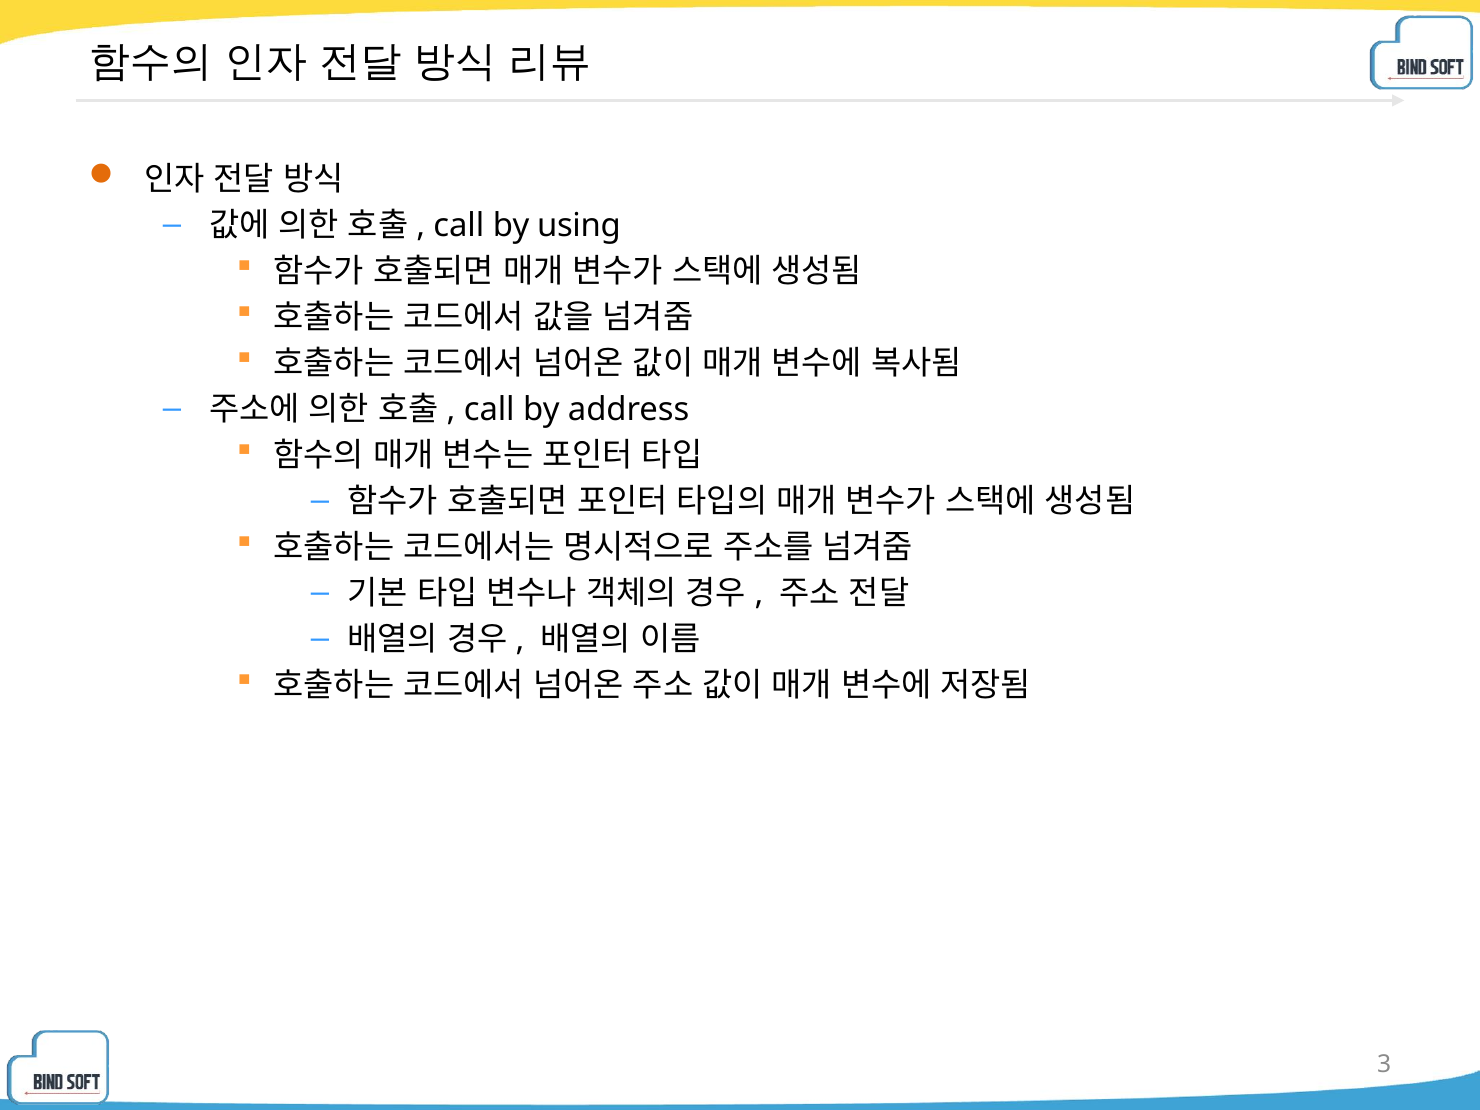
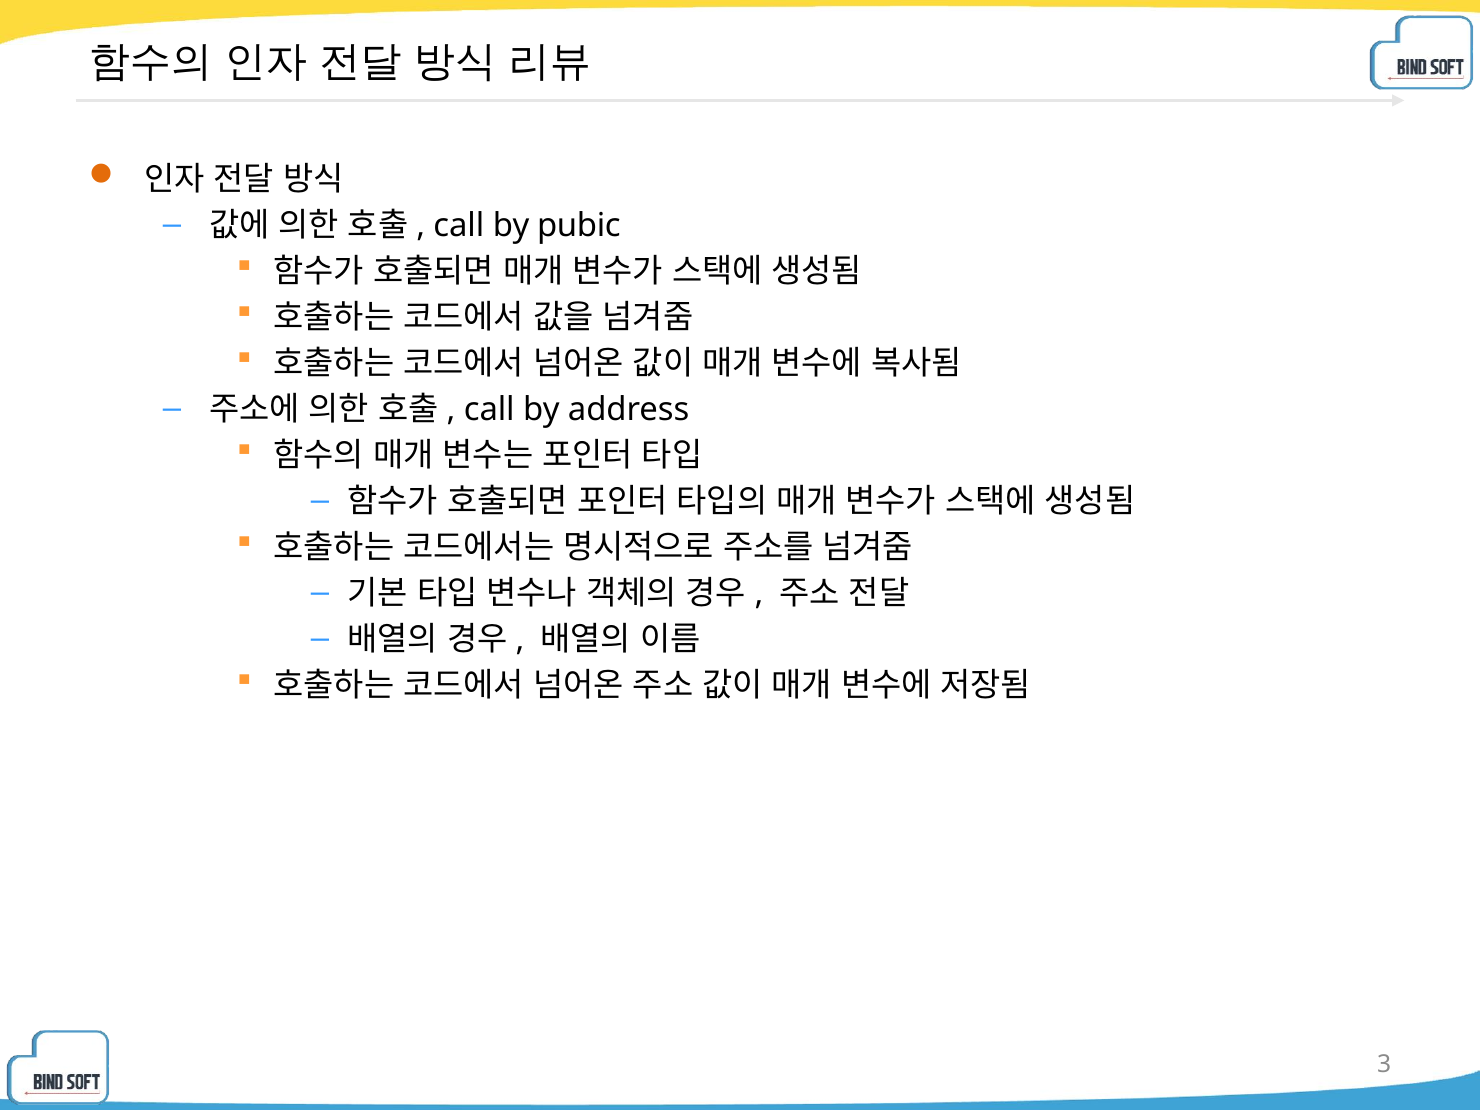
using: using -> pubic
